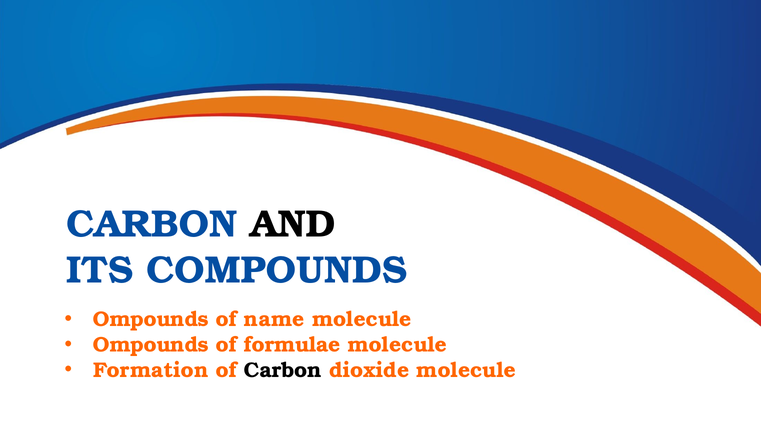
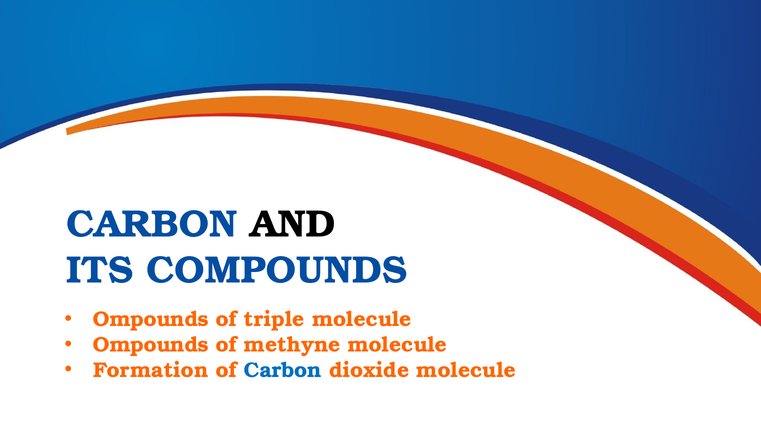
name: name -> triple
formulae: formulae -> methyne
Carbon at (283, 370) colour: black -> blue
